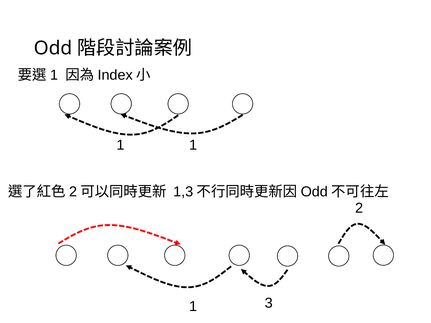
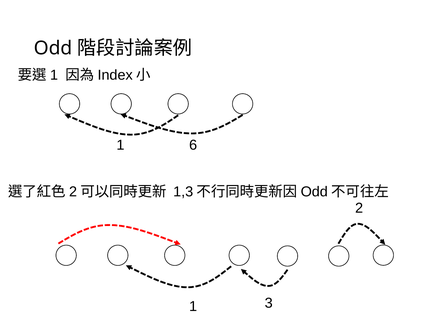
1 1: 1 -> 6
